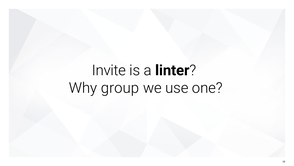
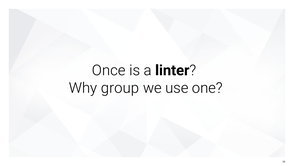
Invite: Invite -> Once
